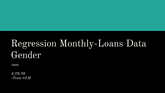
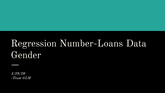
Monthly-Loans: Monthly-Loans -> Number-Loans
